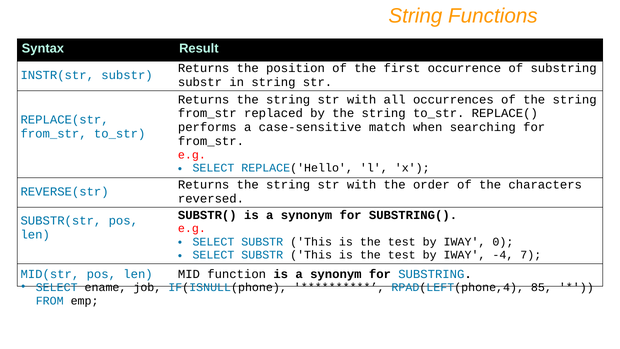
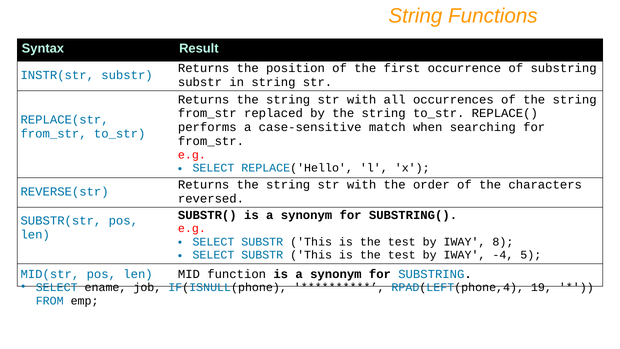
0: 0 -> 8
7: 7 -> 5
85: 85 -> 19
